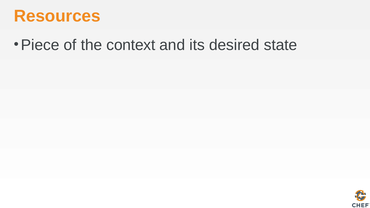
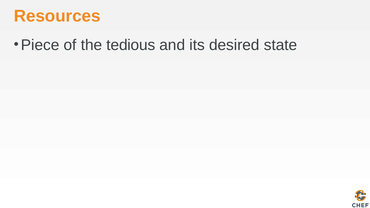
context: context -> tedious
